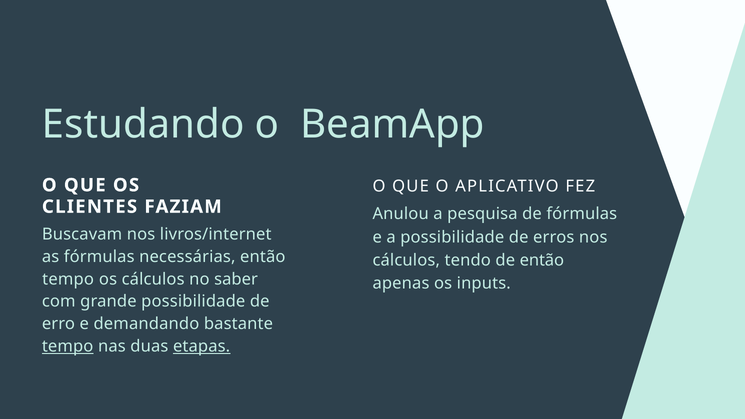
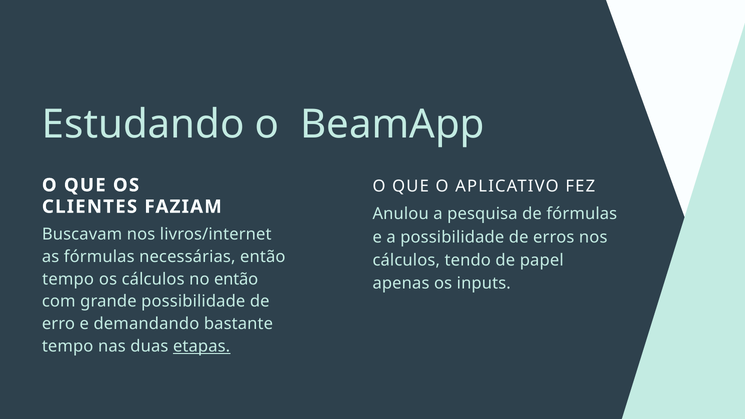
de então: então -> papel
no saber: saber -> então
tempo at (68, 346) underline: present -> none
